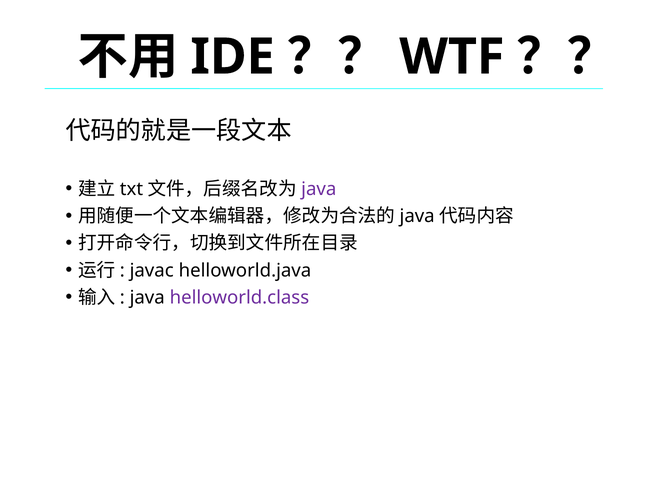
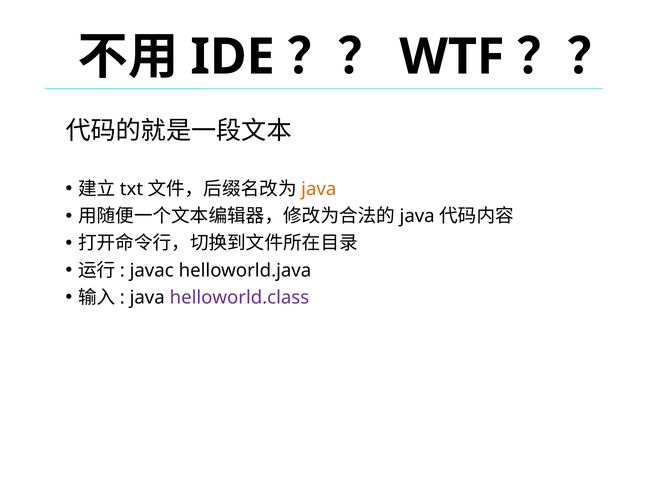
java at (319, 189) colour: purple -> orange
